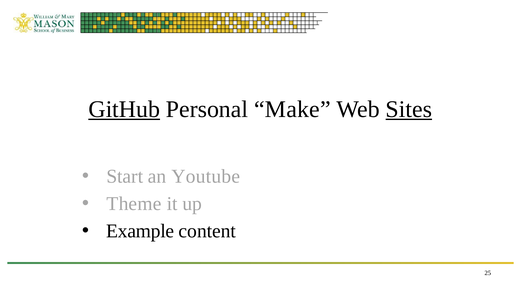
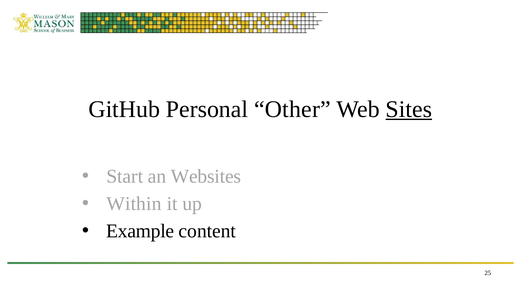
GitHub underline: present -> none
Make: Make -> Other
Youtube: Youtube -> Websites
Theme: Theme -> Within
